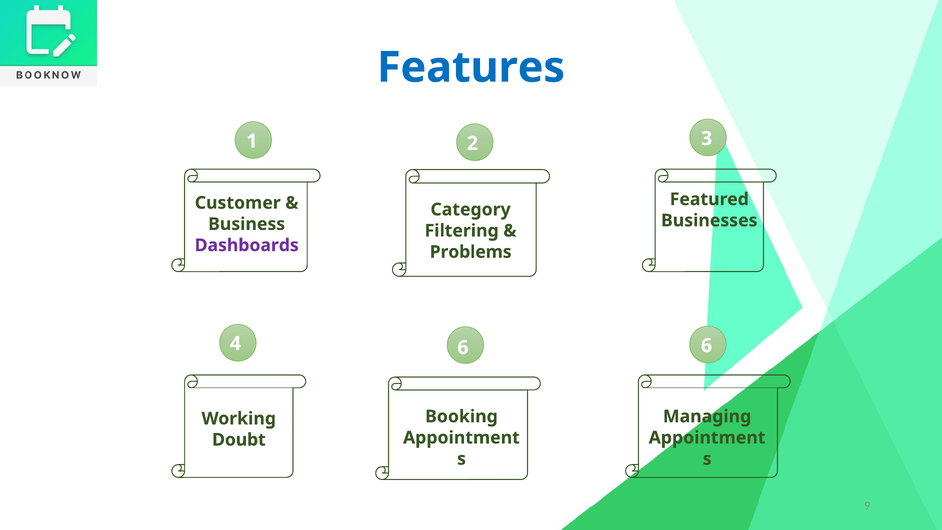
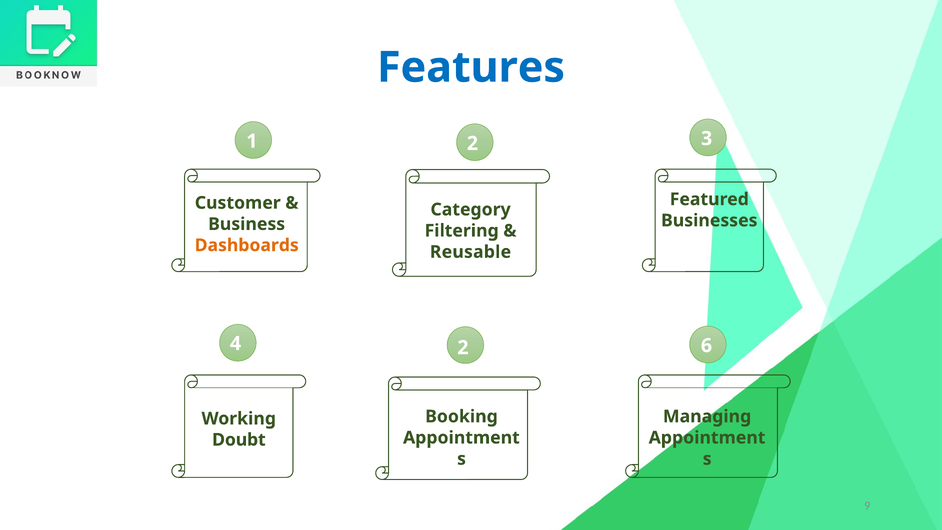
Dashboards colour: purple -> orange
Problems: Problems -> Reusable
4 6: 6 -> 2
